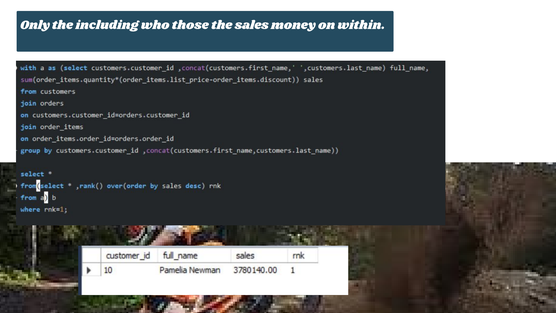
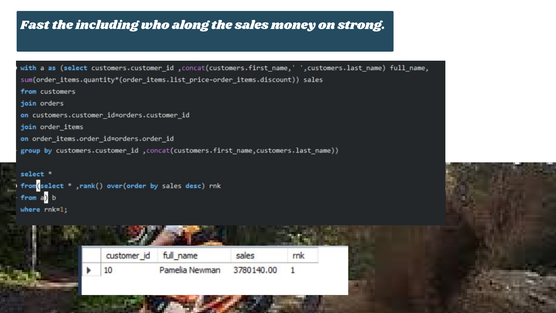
Only: Only -> Fast
those: those -> along
within: within -> strong
